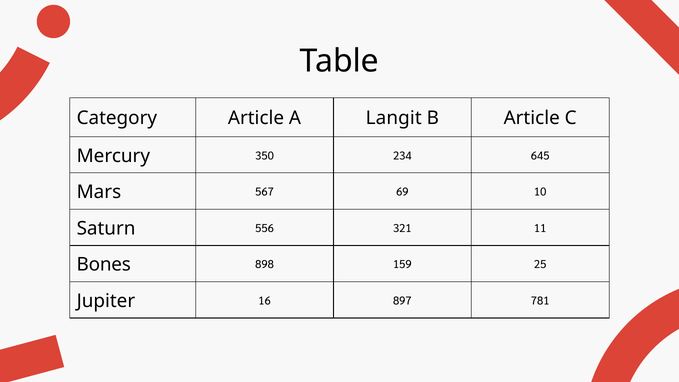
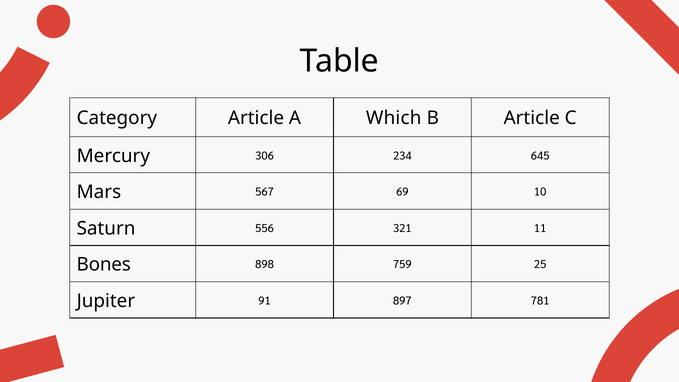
Langit: Langit -> Which
350: 350 -> 306
159: 159 -> 759
16: 16 -> 91
